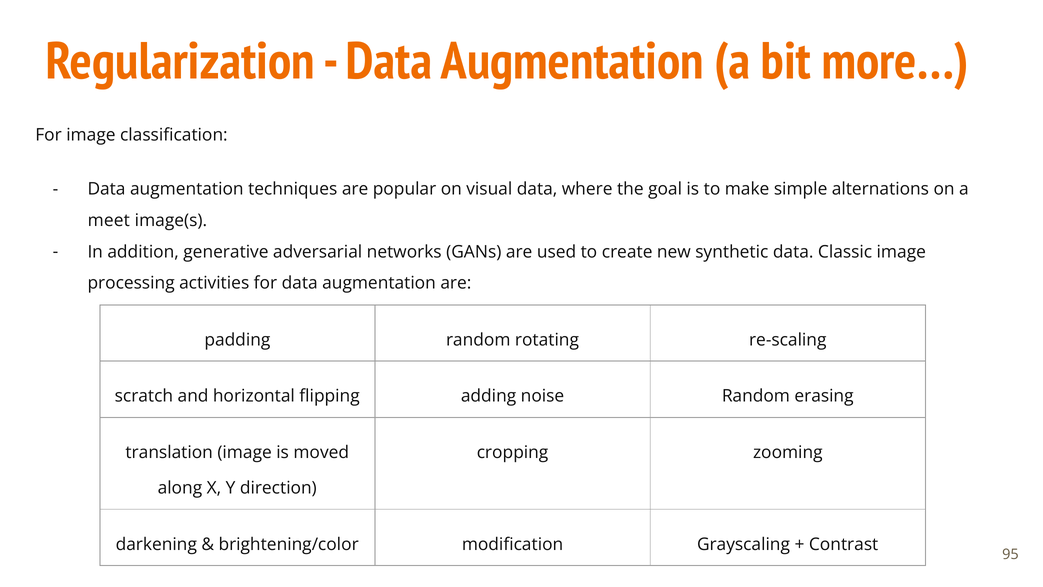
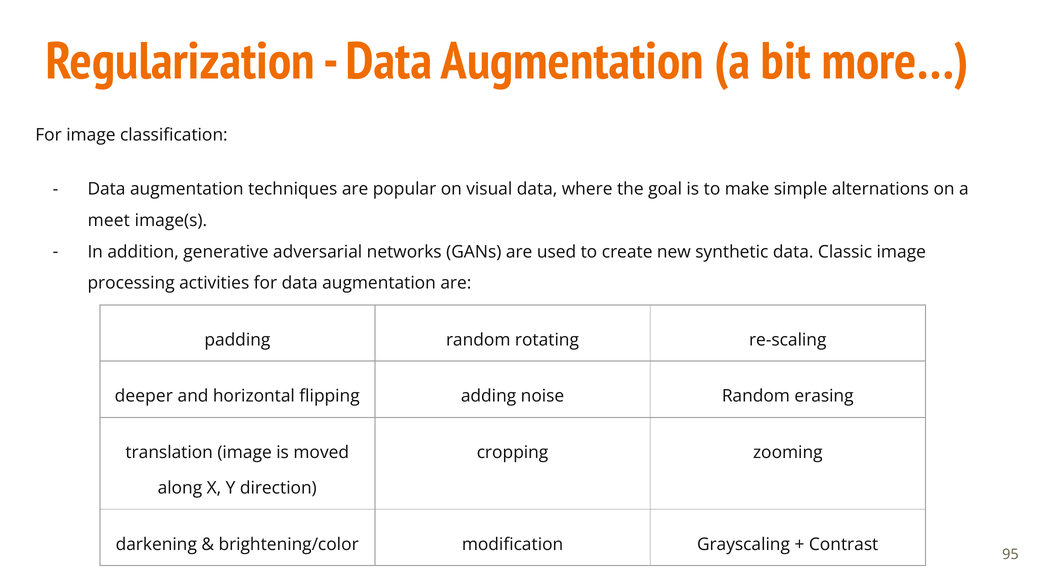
scratch: scratch -> deeper
